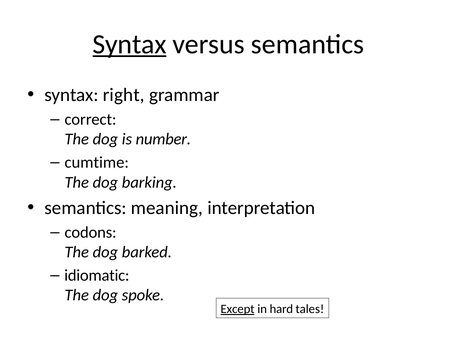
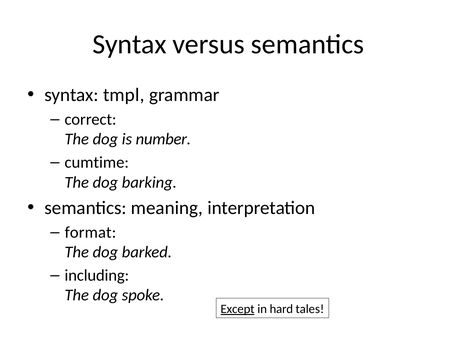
Syntax at (130, 44) underline: present -> none
right: right -> tmpl
codons: codons -> format
idiomatic: idiomatic -> including
